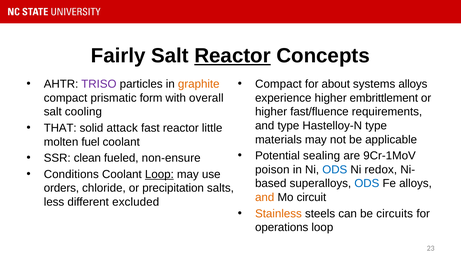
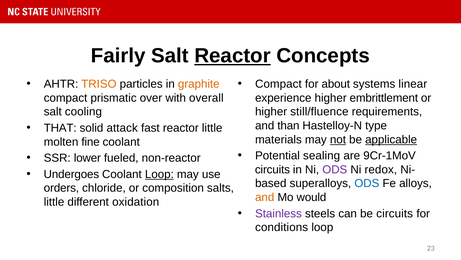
TRISO colour: purple -> orange
systems alloys: alloys -> linear
form: form -> over
fast/fluence: fast/fluence -> still/fluence
and type: type -> than
not underline: none -> present
applicable underline: none -> present
fuel: fuel -> fine
clean: clean -> lower
non-ensure: non-ensure -> non-reactor
poison at (272, 169): poison -> circuits
ODS at (335, 169) colour: blue -> purple
Conditions: Conditions -> Undergoes
precipitation: precipitation -> composition
circuit: circuit -> would
less at (54, 201): less -> little
excluded: excluded -> oxidation
Stainless colour: orange -> purple
operations: operations -> conditions
